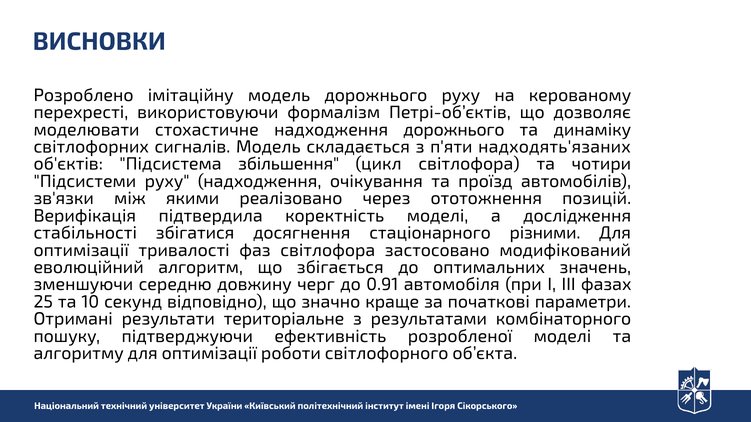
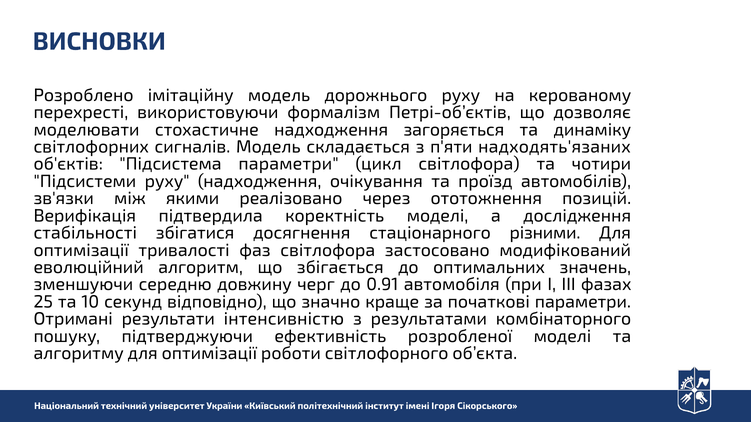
надходження дорожнього: дорожнього -> загоряється
Підсистема збільшення: збільшення -> параметри
територіальне: територіальне -> інтенсивністю
